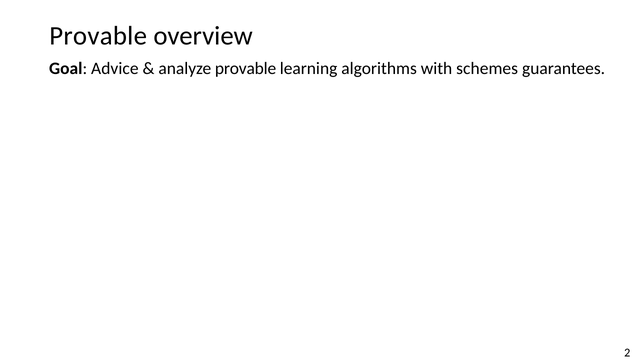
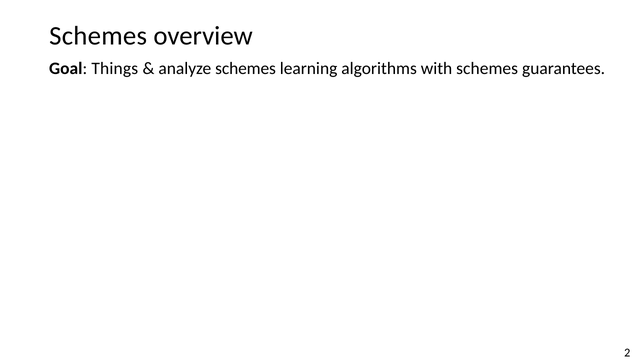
Provable at (98, 36): Provable -> Schemes
Advice: Advice -> Things
analyze provable: provable -> schemes
